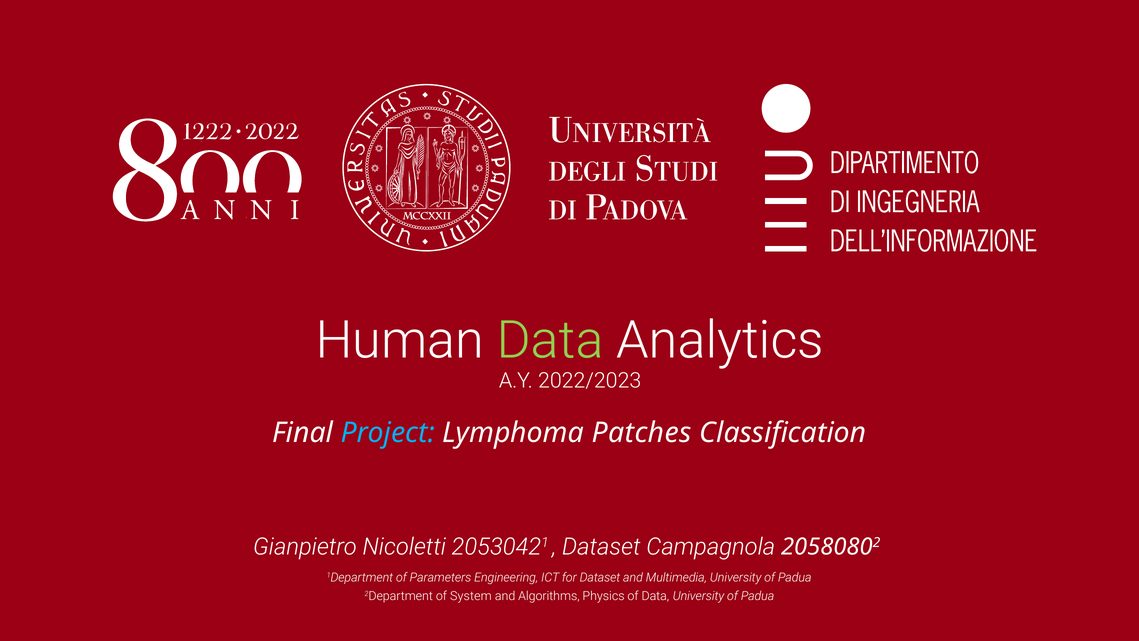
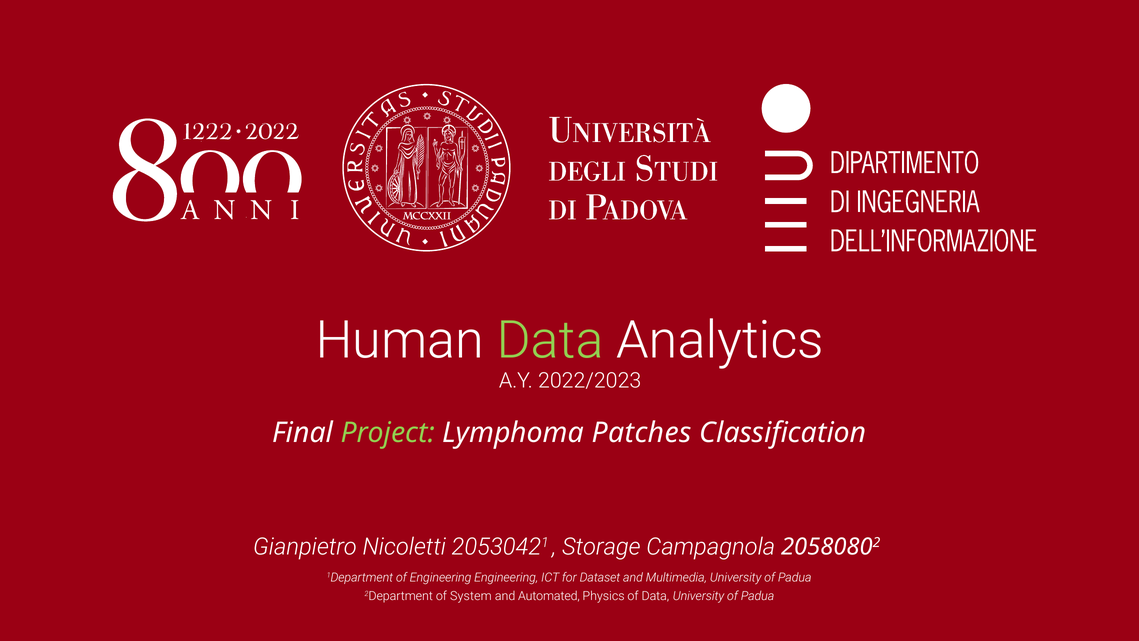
Project colour: light blue -> light green
Dataset at (601, 546): Dataset -> Storage
of Parameters: Parameters -> Engineering
Algorithms: Algorithms -> Automated
